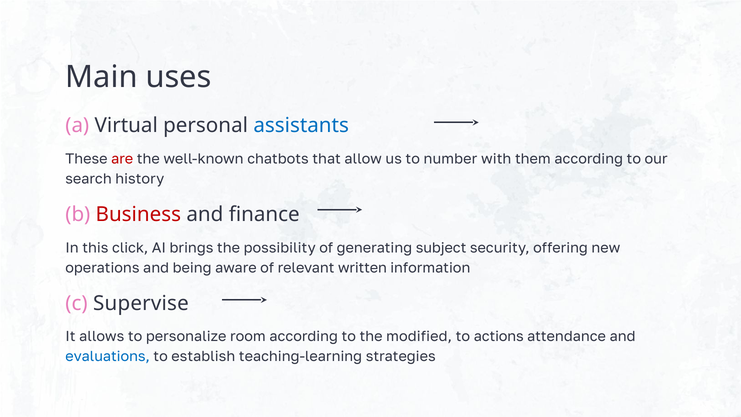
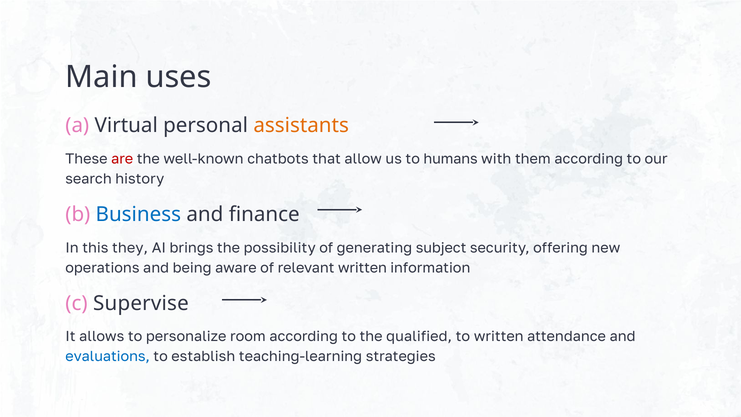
assistants colour: blue -> orange
number: number -> humans
Business colour: red -> blue
click: click -> they
modified: modified -> qualified
to actions: actions -> written
